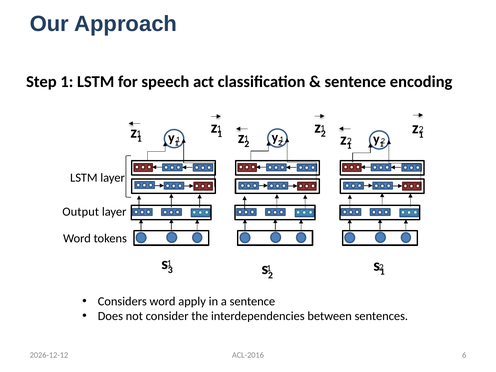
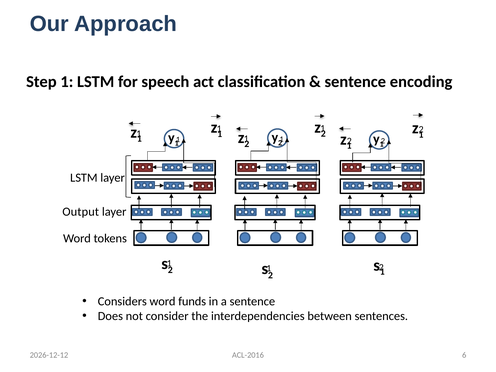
3 at (170, 270): 3 -> 2
apply: apply -> funds
